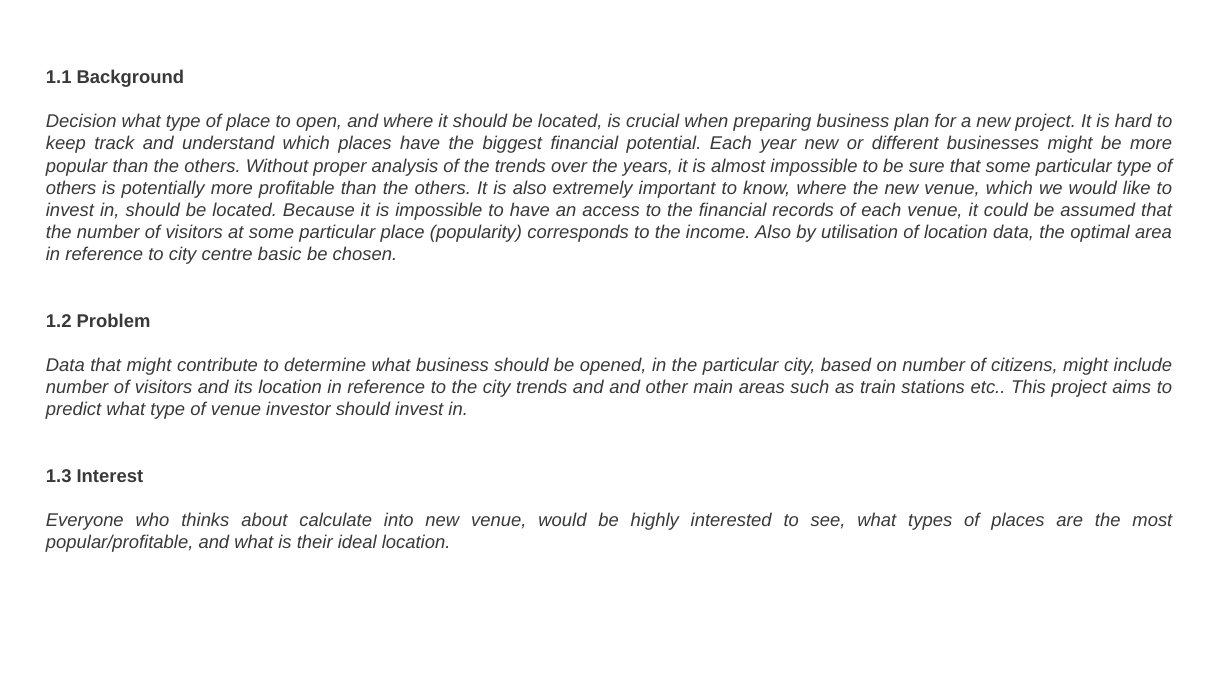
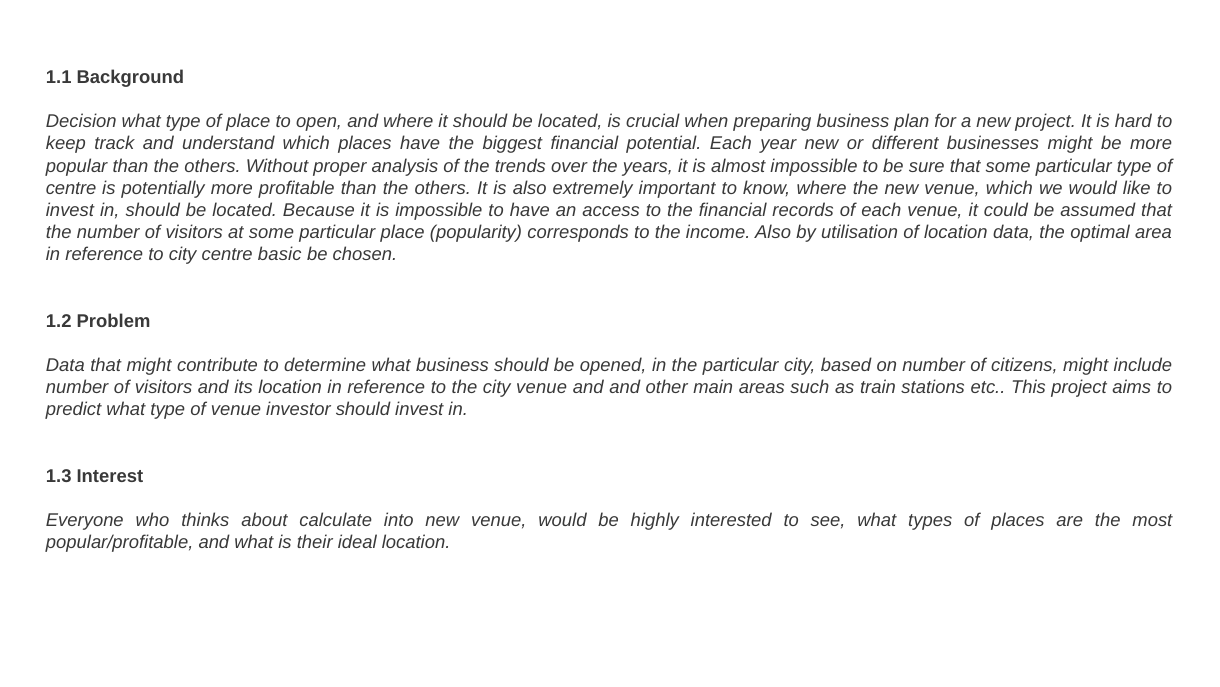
others at (71, 188): others -> centre
city trends: trends -> venue
